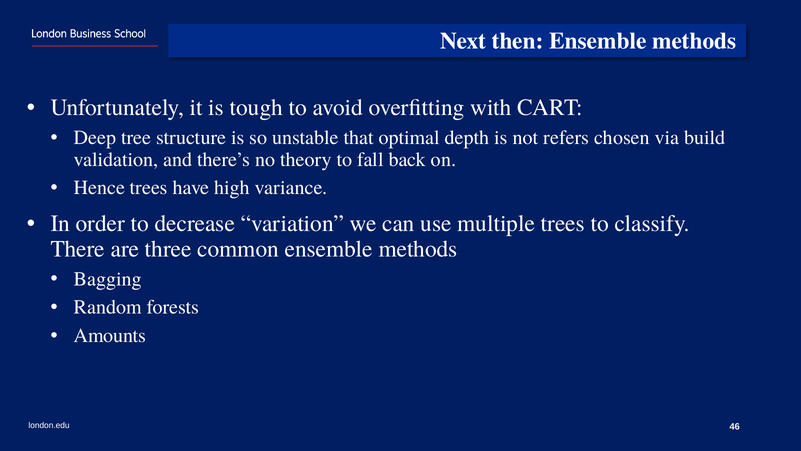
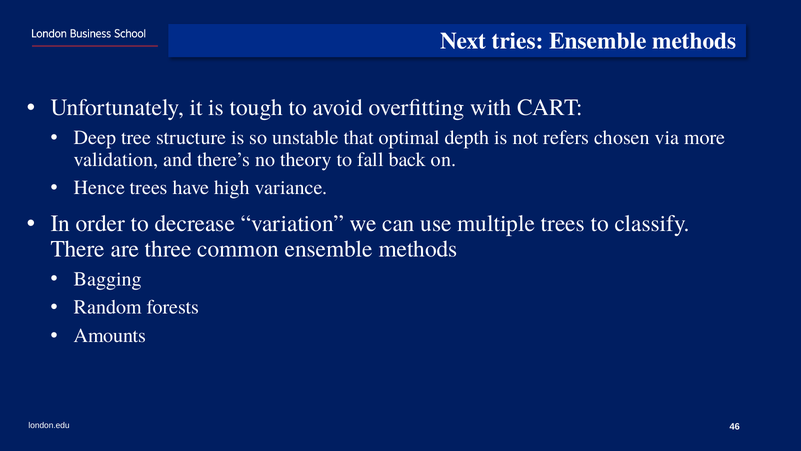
then: then -> tries
build: build -> more
